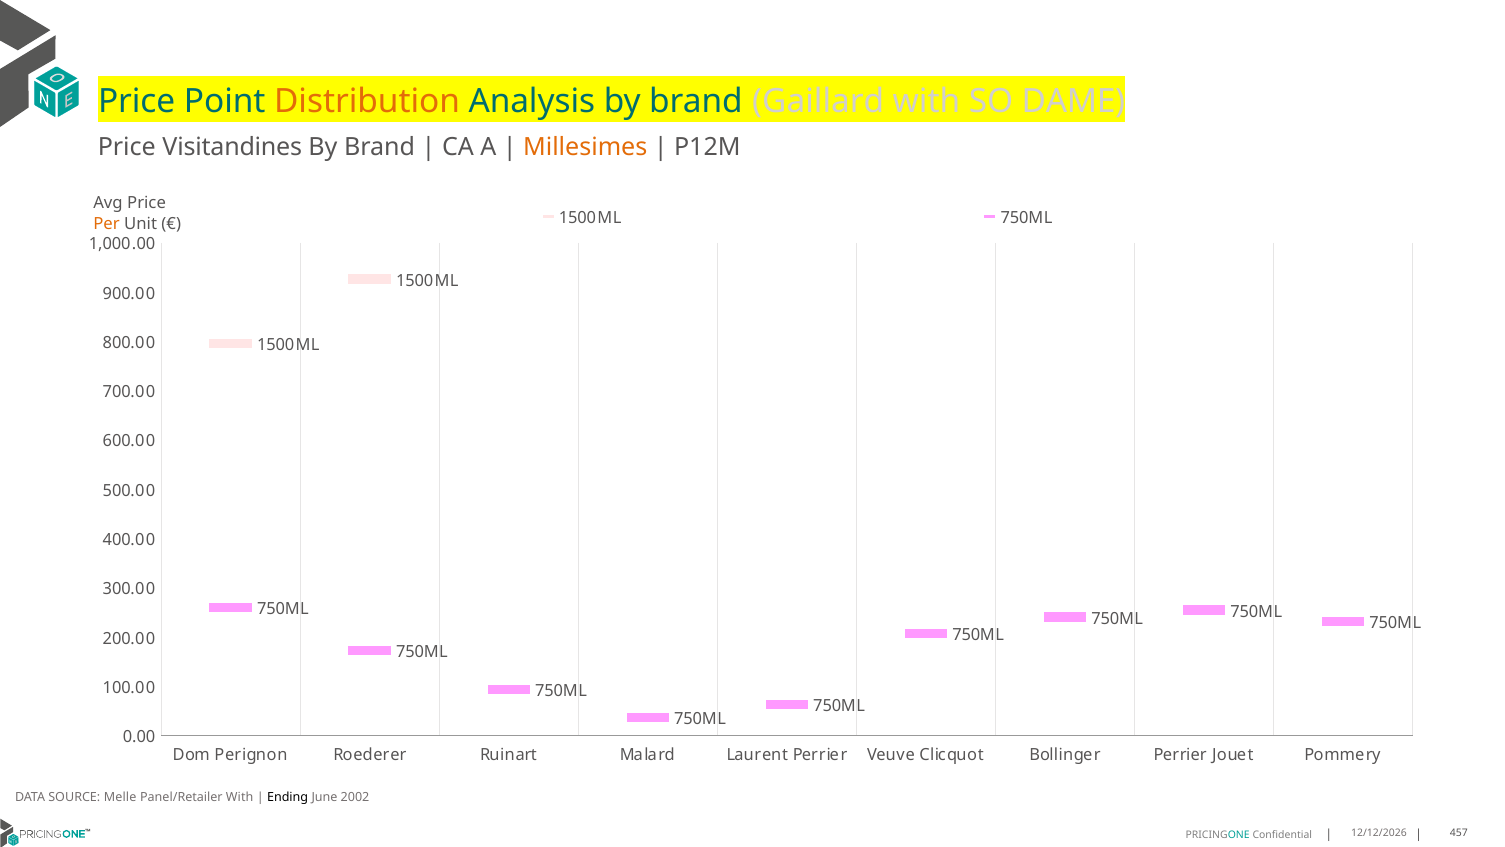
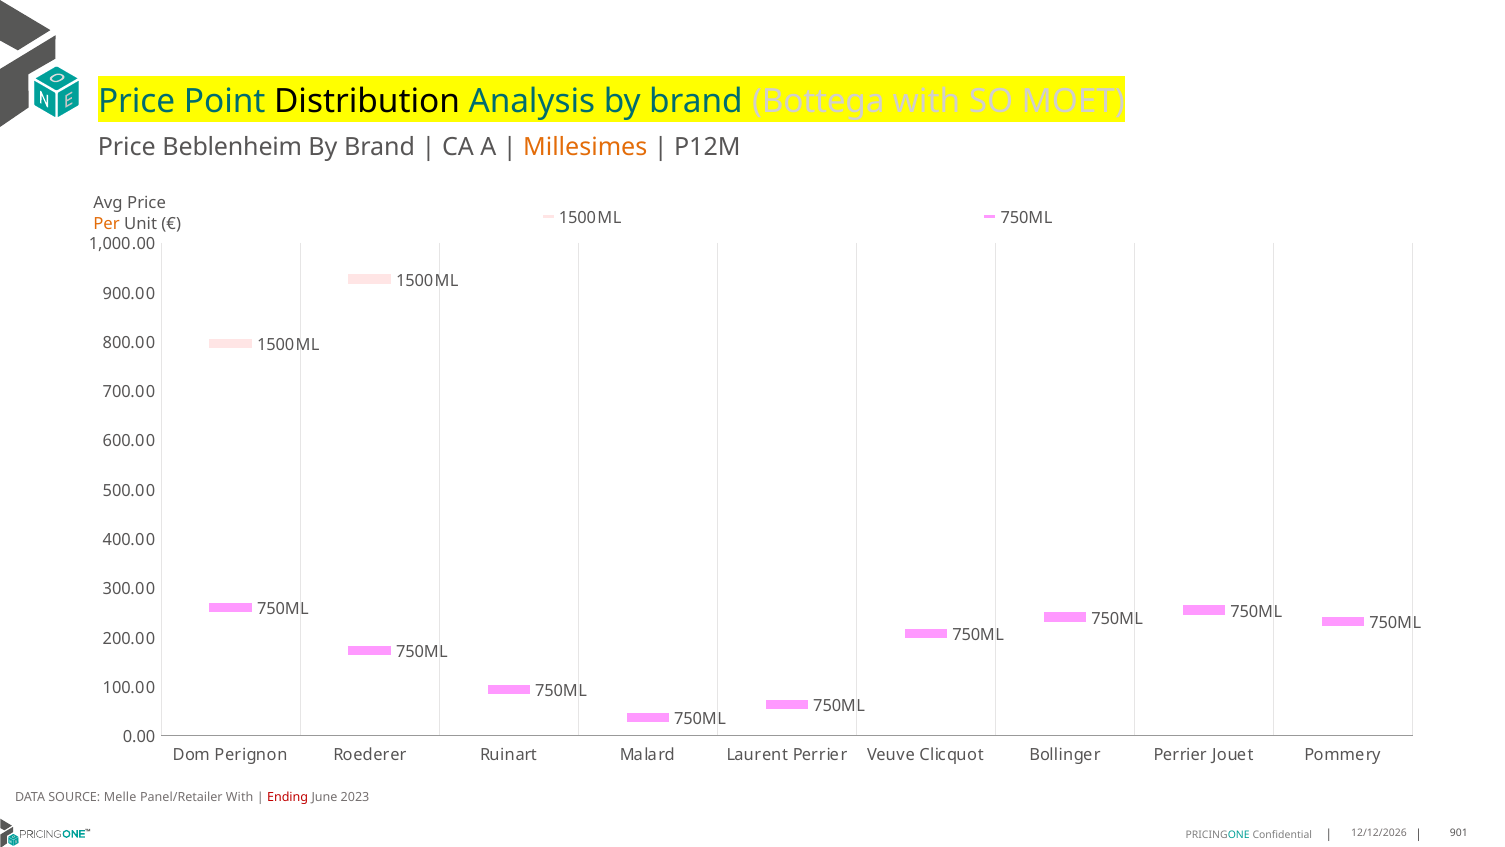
Distribution colour: orange -> black
Gaillard: Gaillard -> Bottega
DAME: DAME -> MOET
Visitandines: Visitandines -> Beblenheim
Ending colour: black -> red
2002: 2002 -> 2023
457: 457 -> 901
